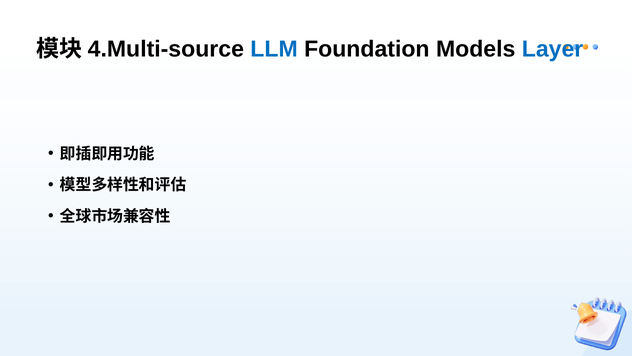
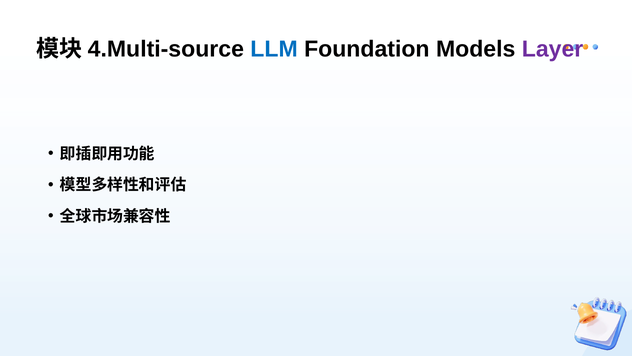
Layer colour: blue -> purple
